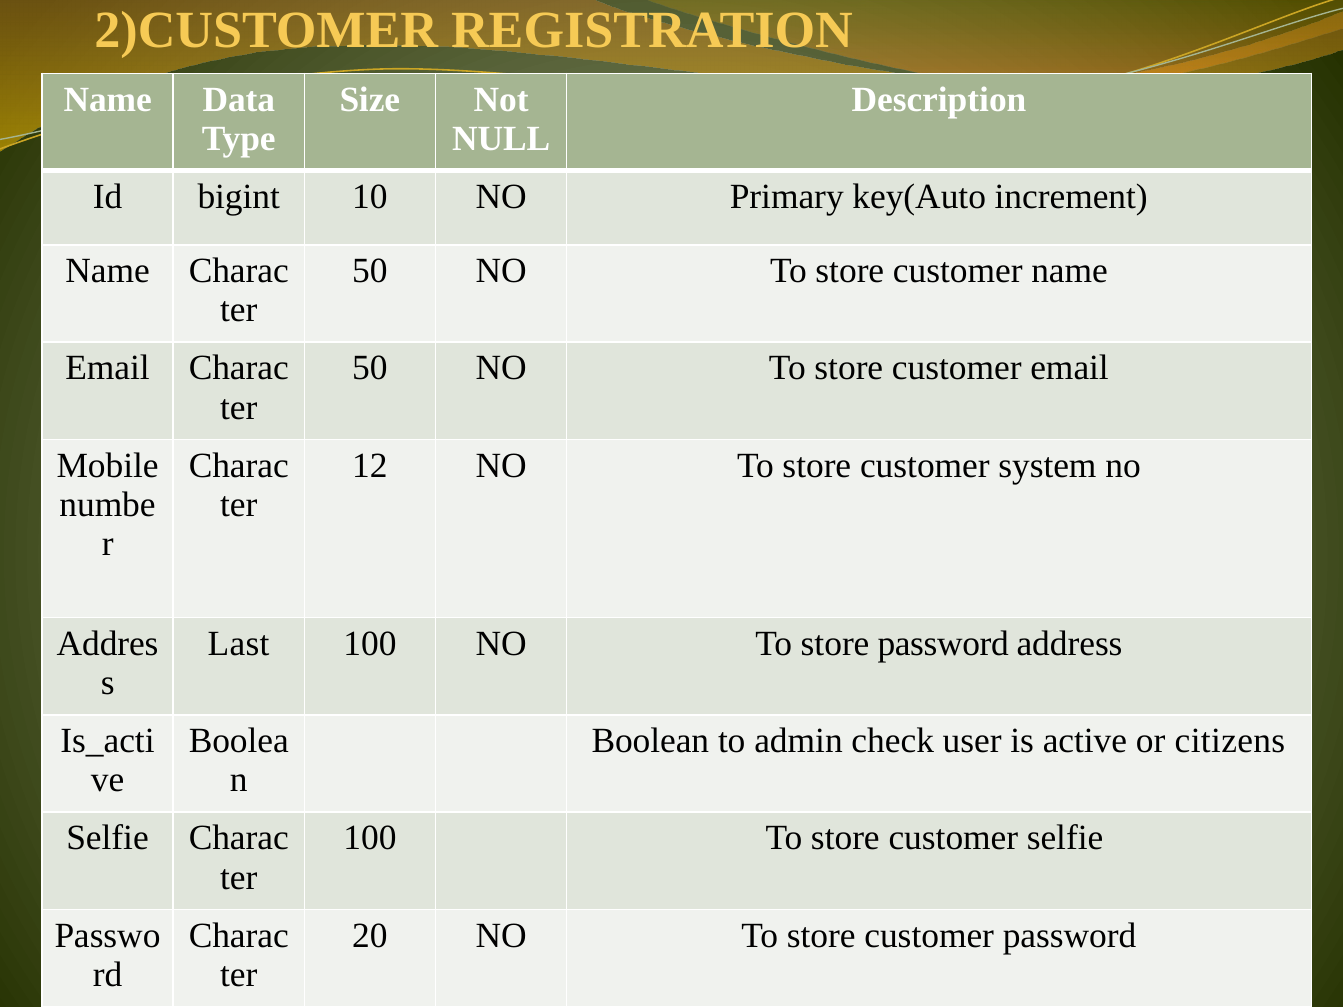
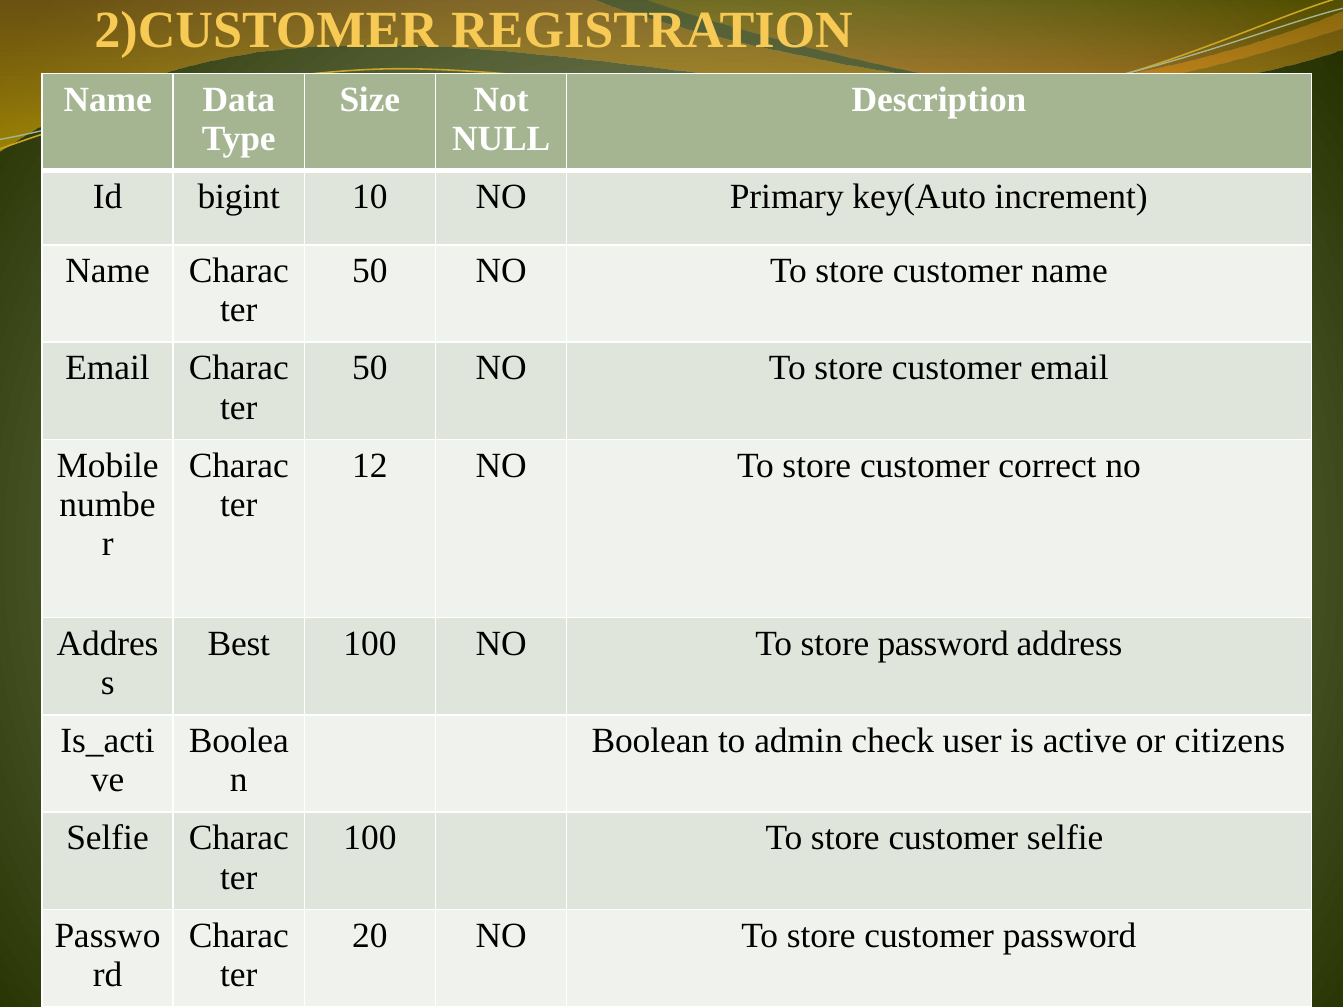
system: system -> correct
Last: Last -> Best
